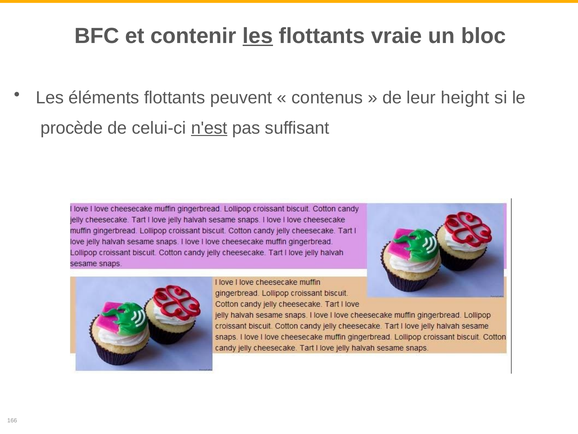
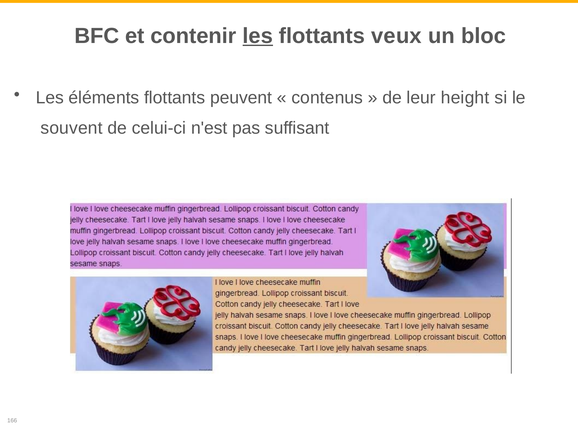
vraie: vraie -> veux
procède: procède -> souvent
n'est underline: present -> none
